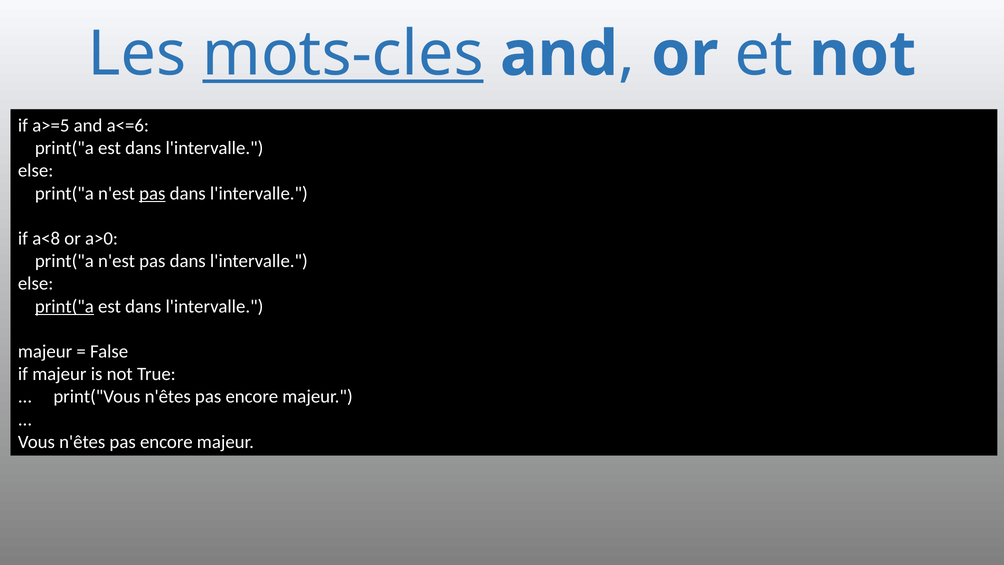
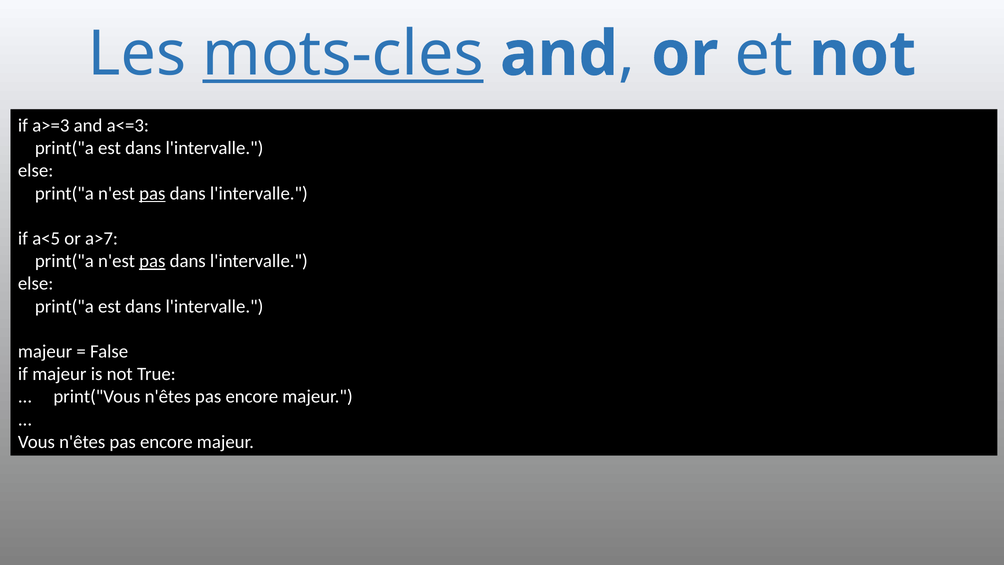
a>=5: a>=5 -> a>=3
a<=6: a<=6 -> a<=3
a<8: a<8 -> a<5
a>0: a>0 -> a>7
pas at (152, 261) underline: none -> present
print("a at (64, 306) underline: present -> none
